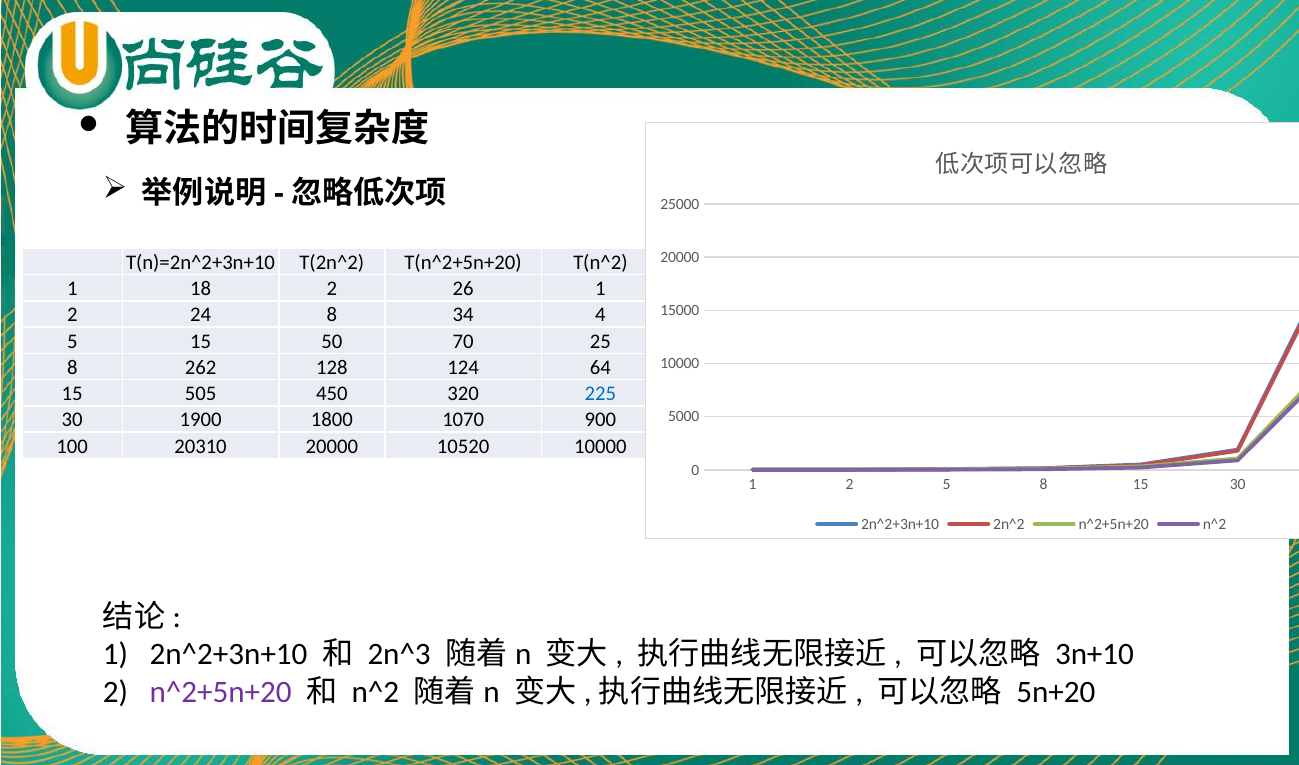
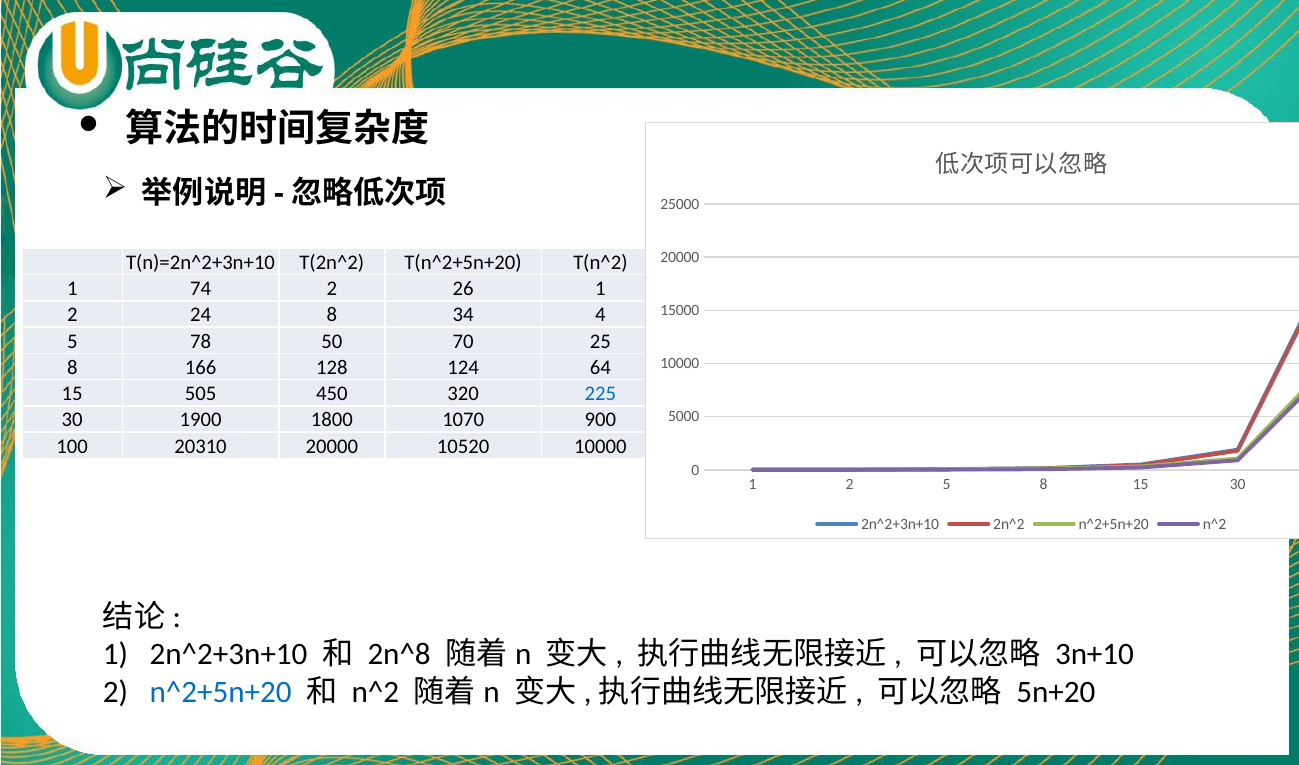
18: 18 -> 74
5 15: 15 -> 78
262: 262 -> 166
2n^3: 2n^3 -> 2n^8
n^2+5n+20 at (221, 692) colour: purple -> blue
